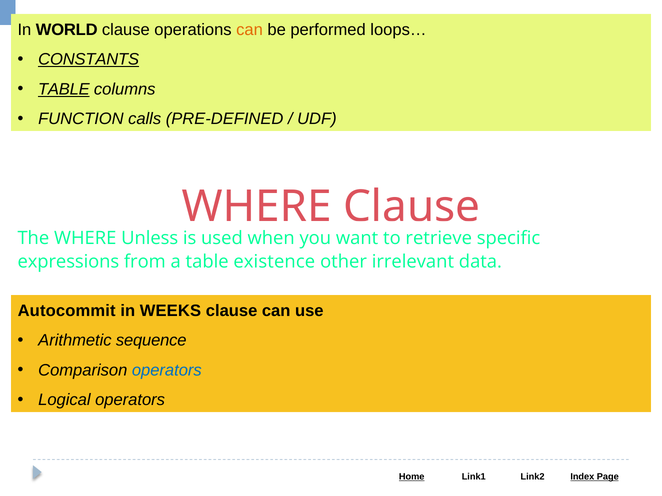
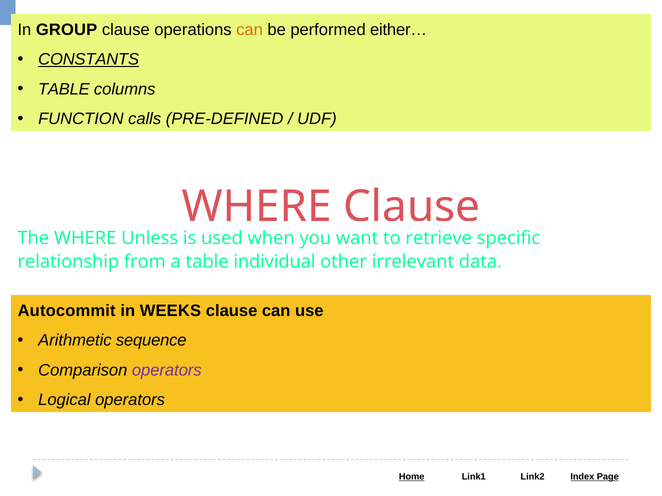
WORLD: WORLD -> GROUP
loops…: loops… -> either…
TABLE at (64, 89) underline: present -> none
expressions: expressions -> relationship
existence: existence -> individual
operators at (167, 371) colour: blue -> purple
